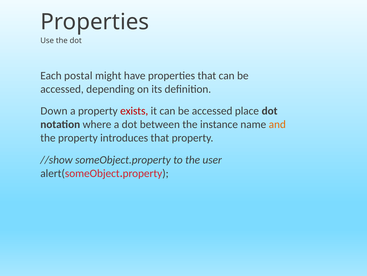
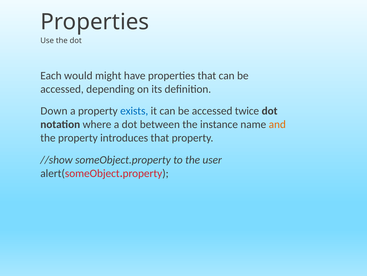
postal: postal -> would
exists colour: red -> blue
place: place -> twice
